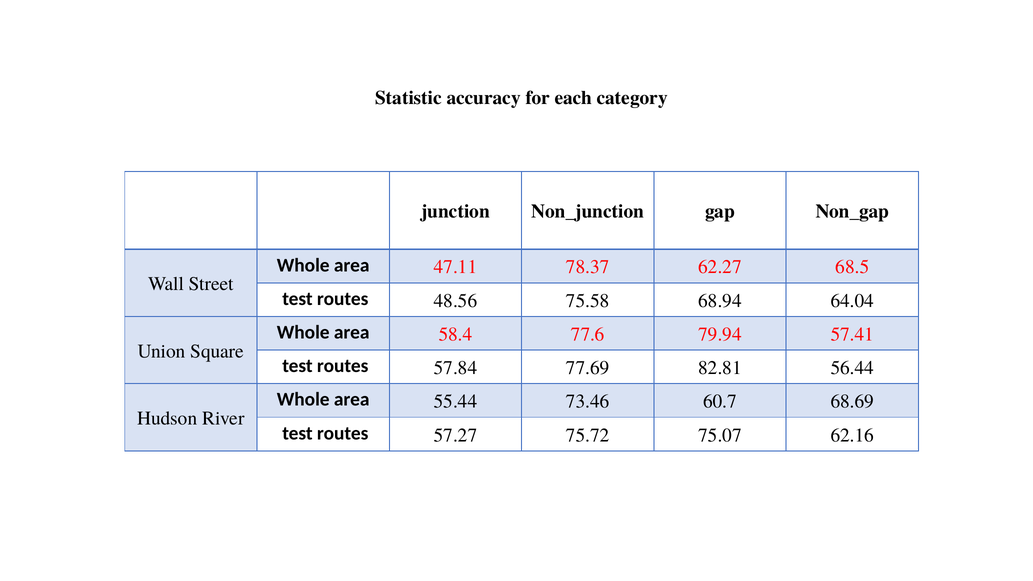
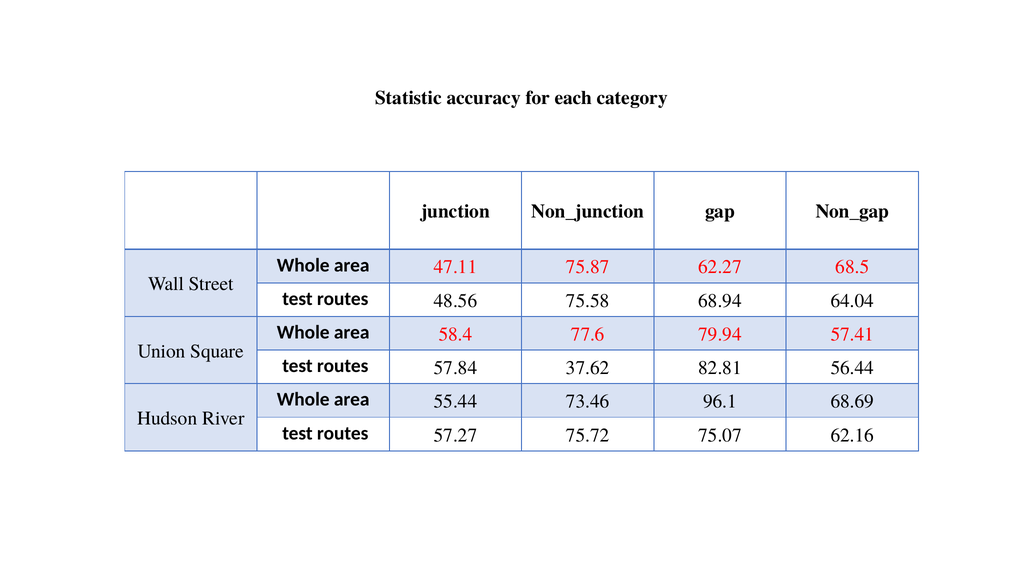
78.37: 78.37 -> 75.87
77.69: 77.69 -> 37.62
60.7: 60.7 -> 96.1
